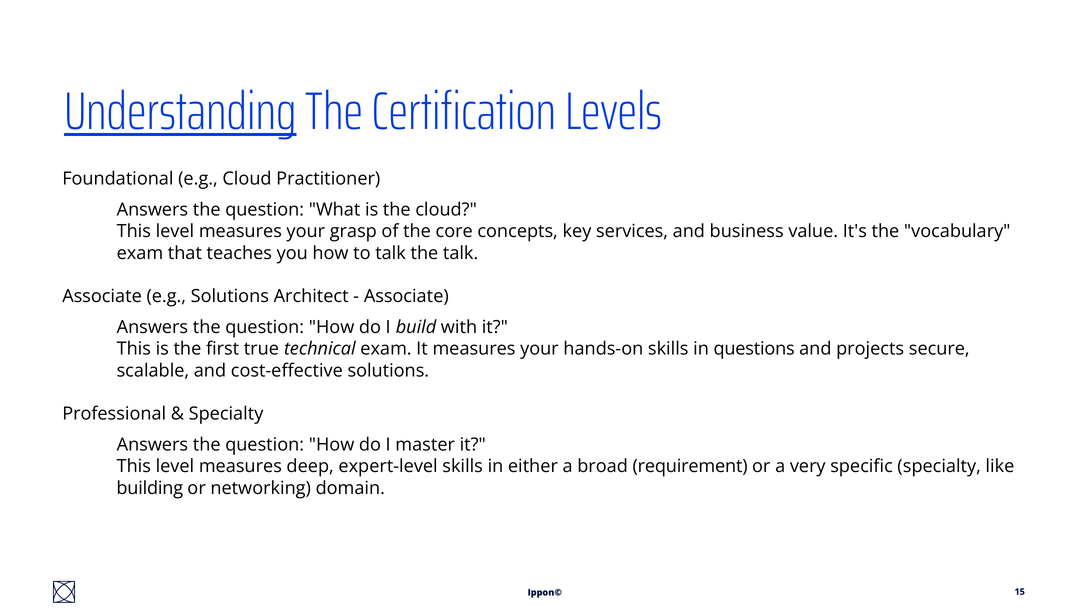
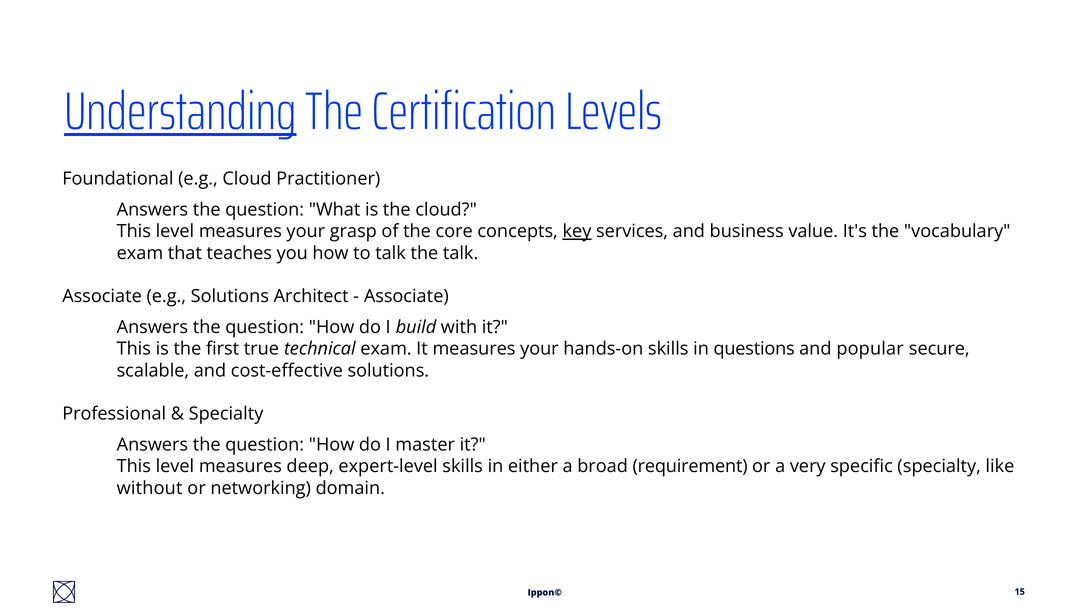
key underline: none -> present
projects: projects -> popular
building: building -> without
